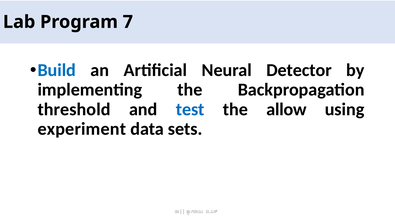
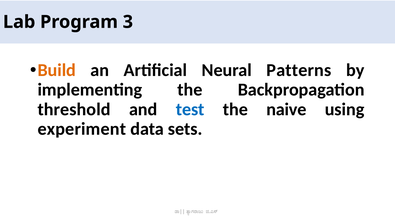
7: 7 -> 3
Build colour: blue -> orange
Detector: Detector -> Patterns
allow: allow -> naive
